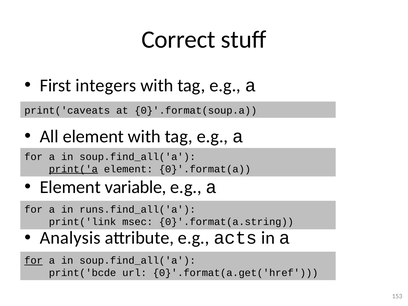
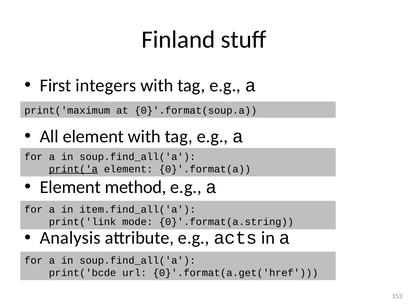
Correct: Correct -> Finland
print('caveats: print('caveats -> print('maximum
variable: variable -> method
runs.find_all('a: runs.find_all('a -> item.find_all('a
msec: msec -> mode
for at (34, 261) underline: present -> none
